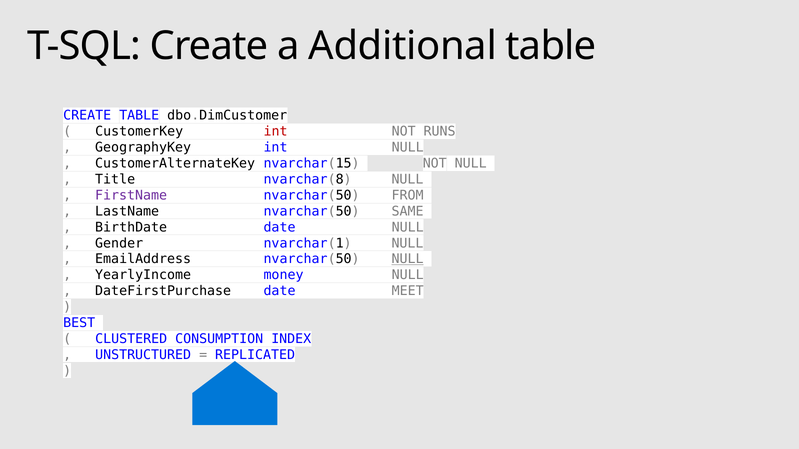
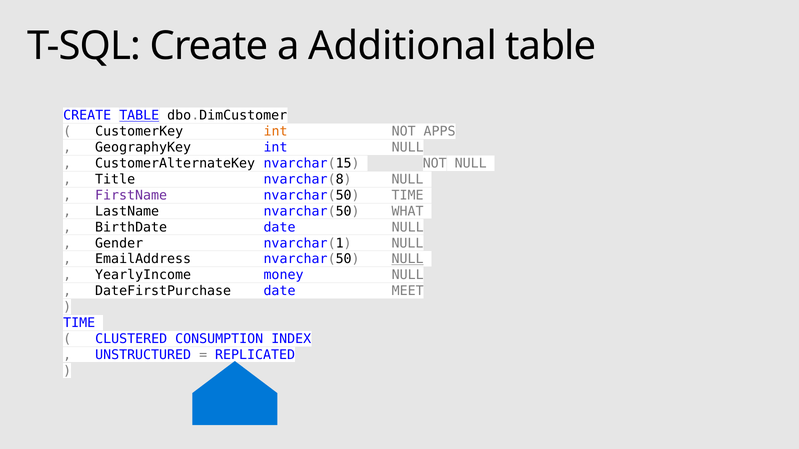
TABLE at (139, 116) underline: none -> present
int at (276, 132) colour: red -> orange
RUNS: RUNS -> APPS
nvarchar(50 FROM: FROM -> TIME
SAME: SAME -> WHAT
BEST at (79, 323): BEST -> TIME
